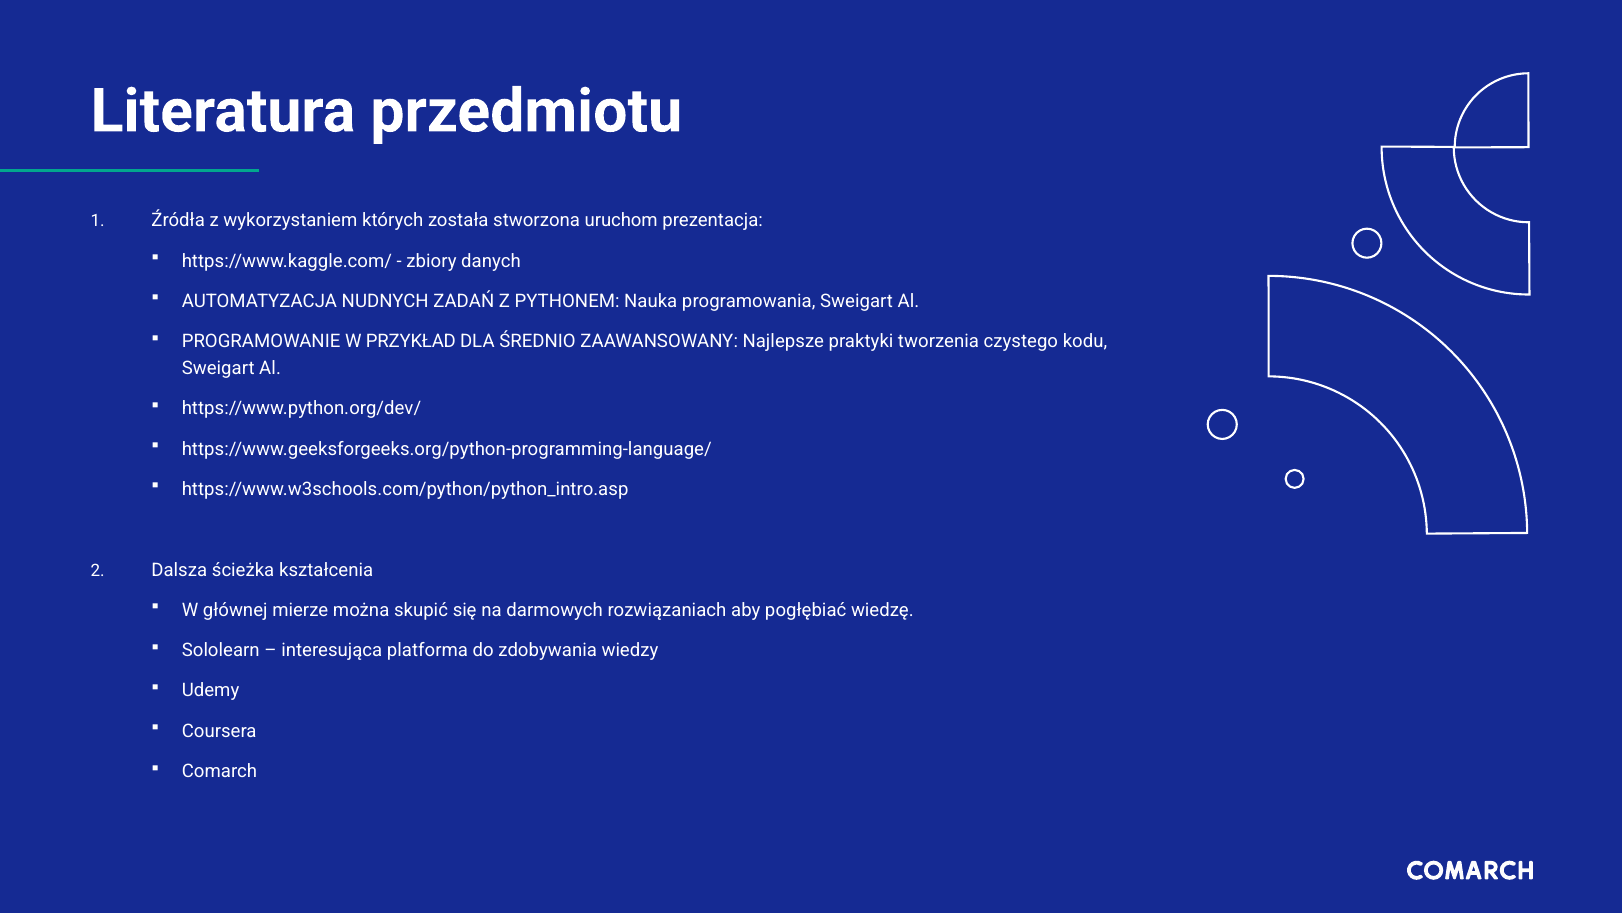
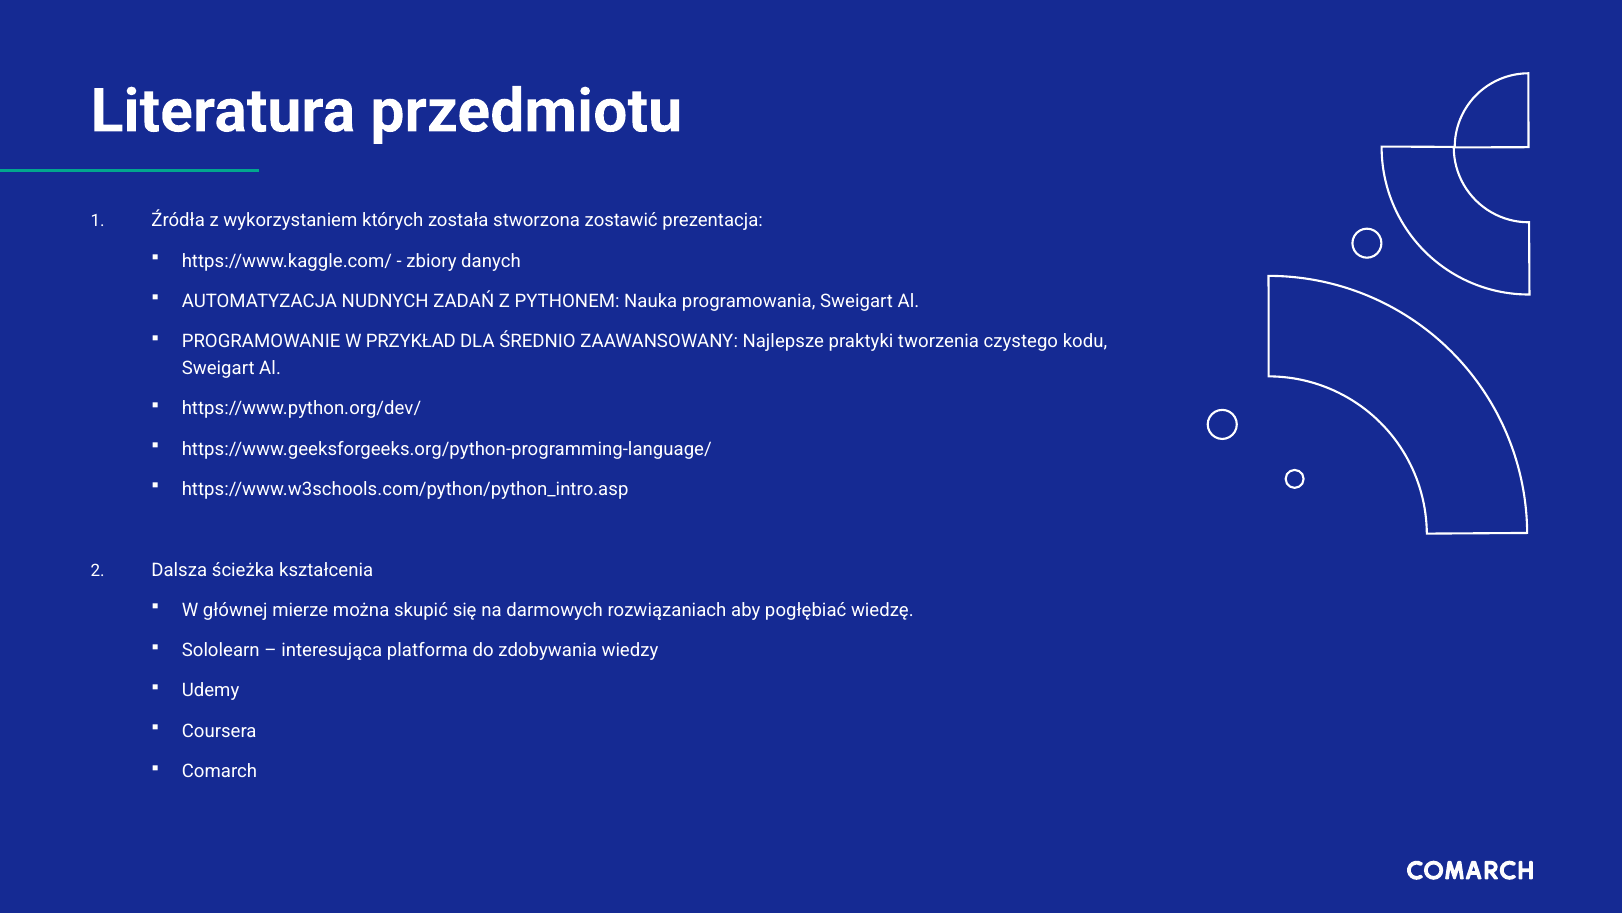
uruchom: uruchom -> zostawić
